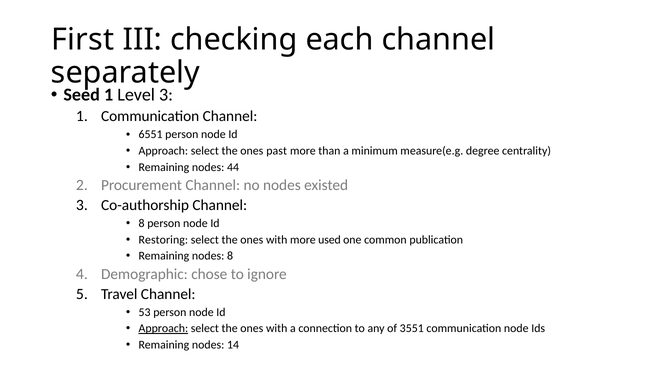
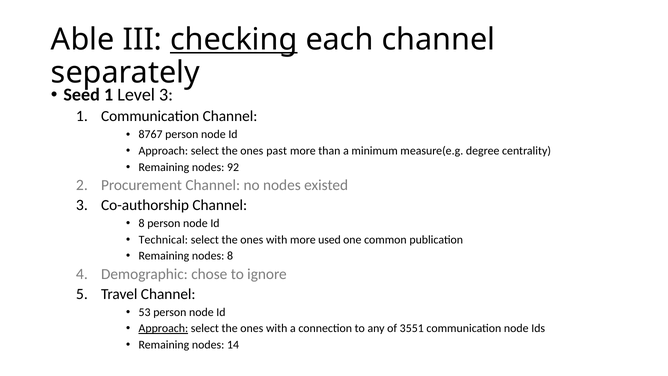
First: First -> Able
checking underline: none -> present
6551: 6551 -> 8767
44: 44 -> 92
Restoring: Restoring -> Technical
